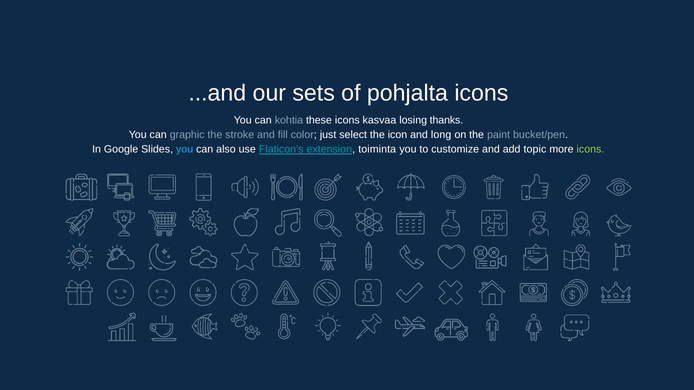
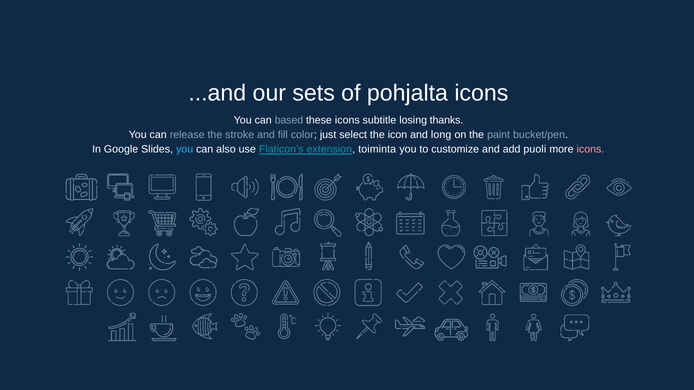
kohtia: kohtia -> based
kasvaa: kasvaa -> subtitle
graphic: graphic -> release
topic: topic -> puoli
icons at (590, 149) colour: light green -> pink
